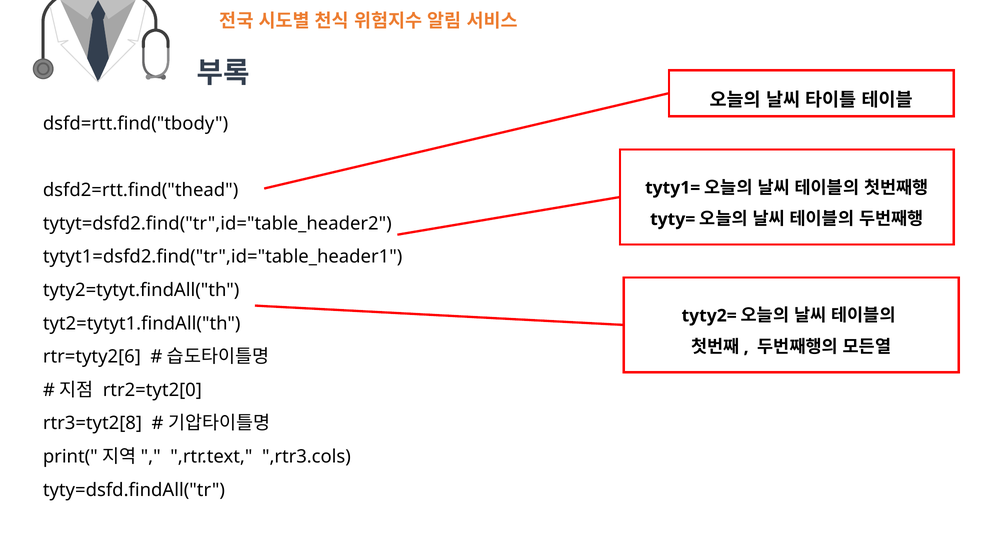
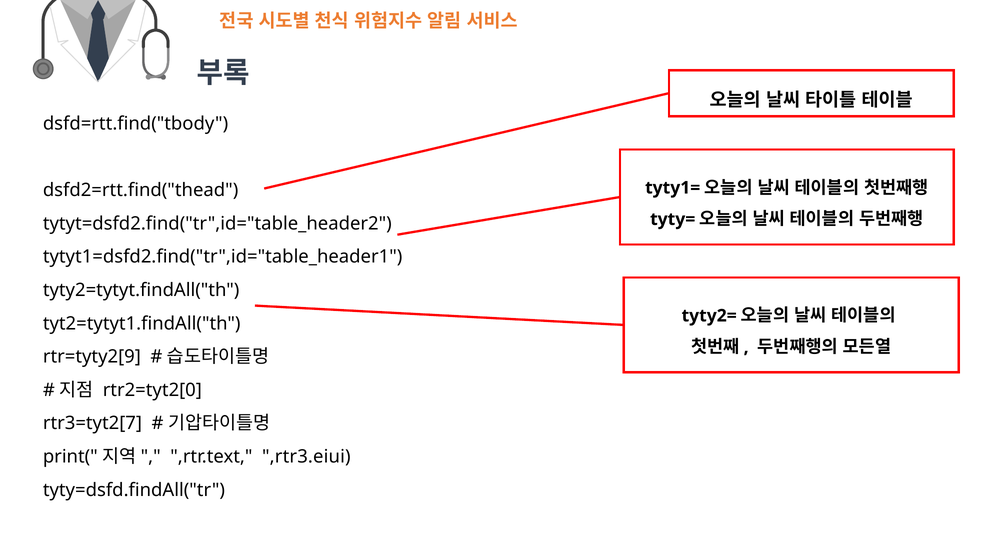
rtr=tyty2[6: rtr=tyty2[6 -> rtr=tyty2[9
rtr3=tyt2[8: rtr3=tyt2[8 -> rtr3=tyt2[7
,rtr3.cols: ,rtr3.cols -> ,rtr3.eiui
